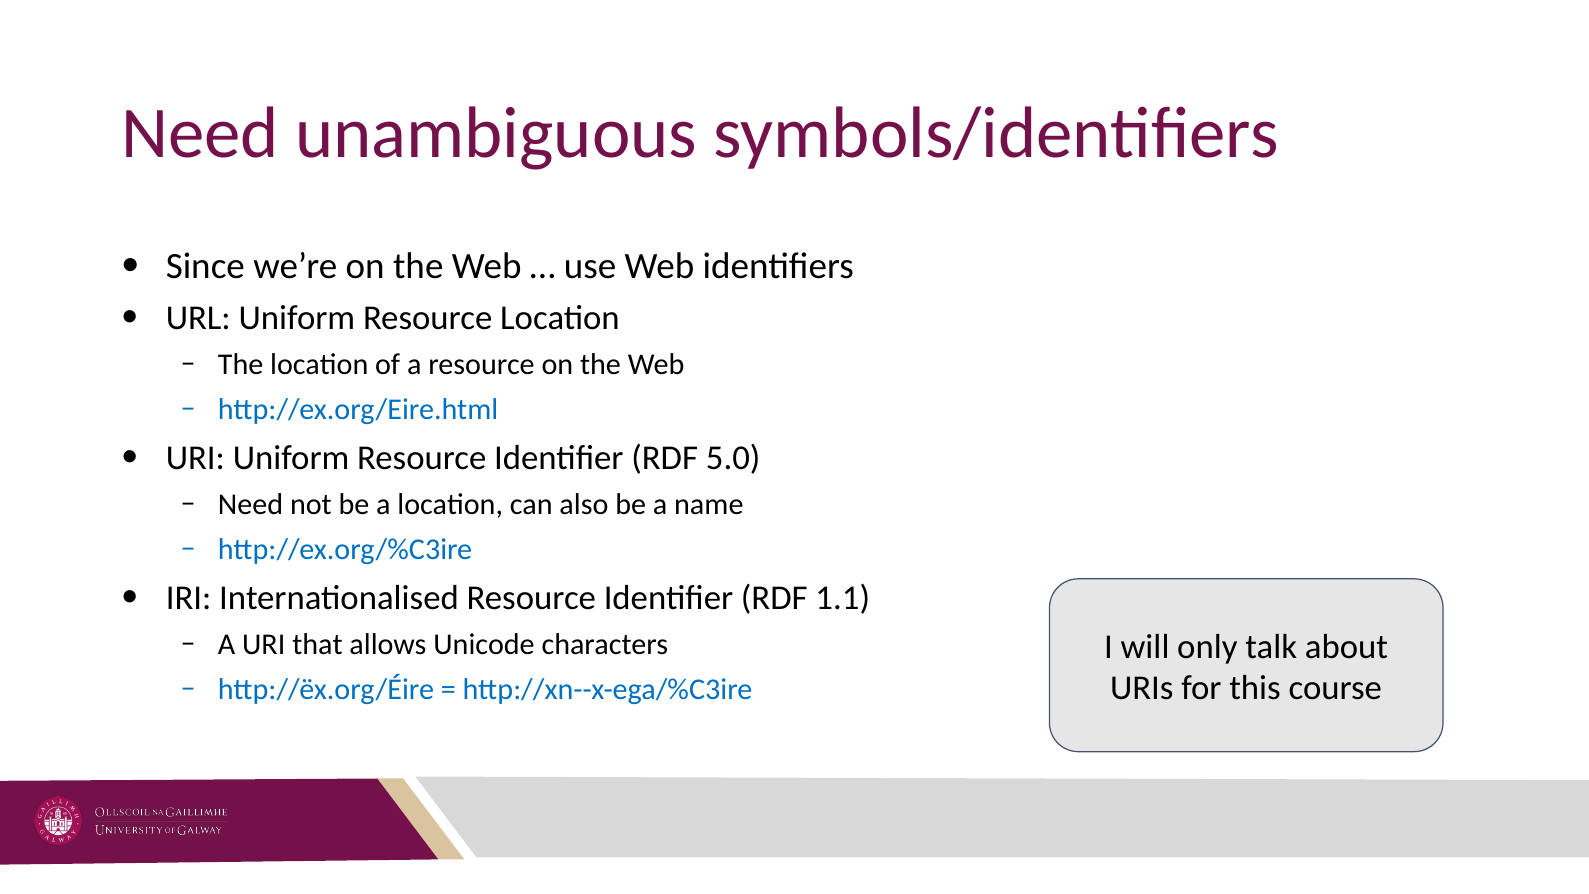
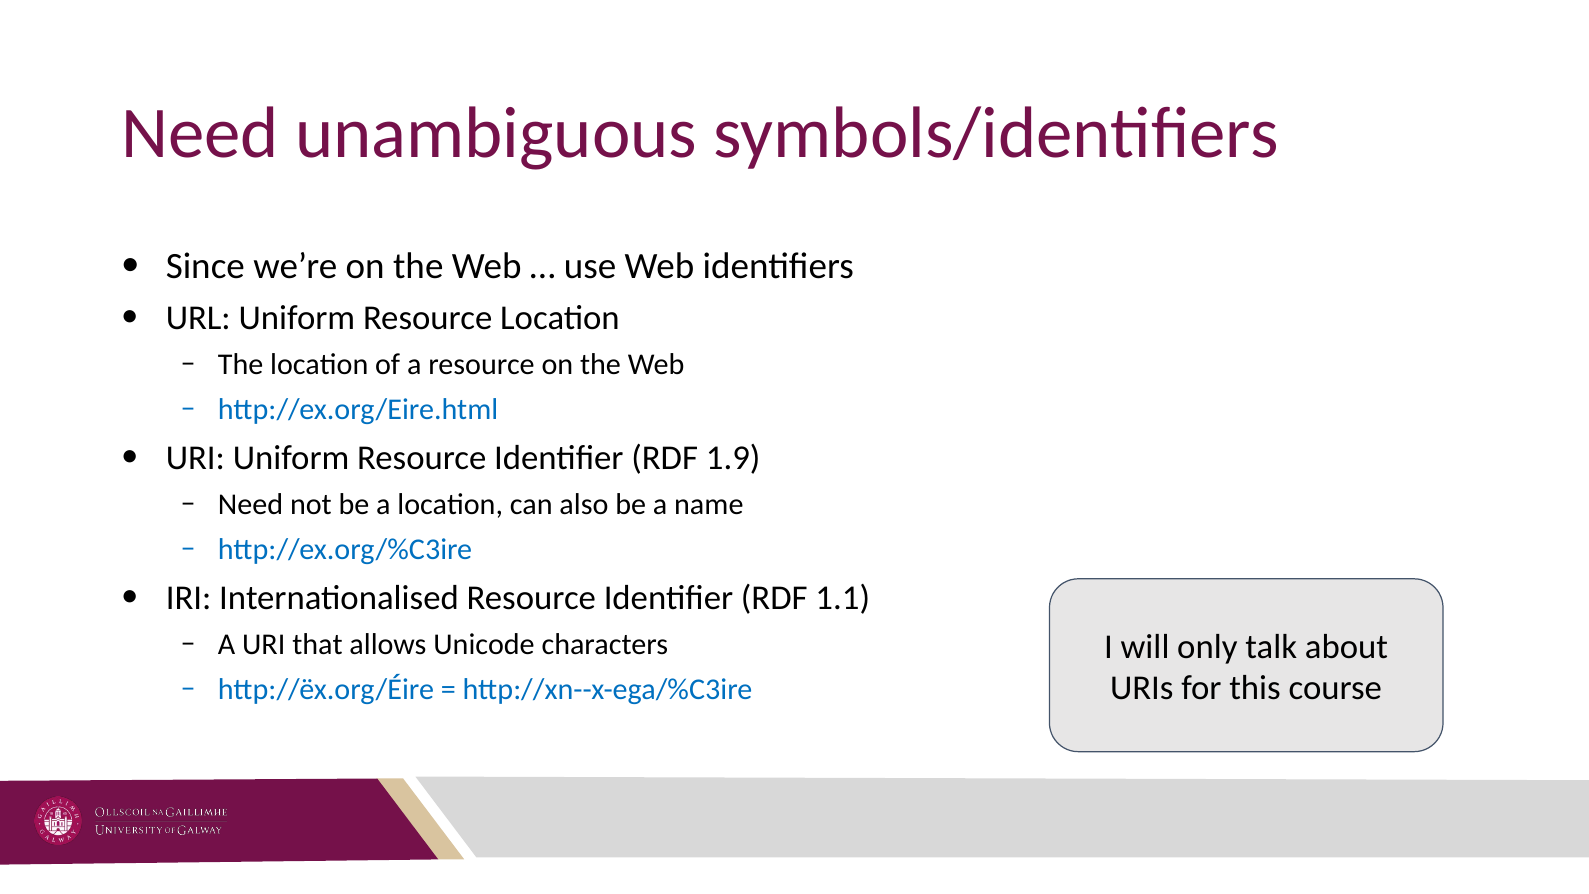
5.0: 5.0 -> 1.9
